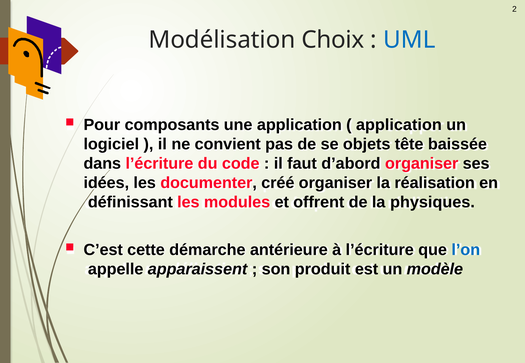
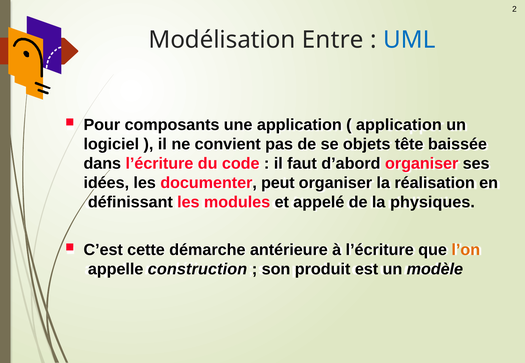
Choix: Choix -> Entre
créé: créé -> peut
offrent: offrent -> appelé
l’on colour: blue -> orange
apparaissent: apparaissent -> construction
